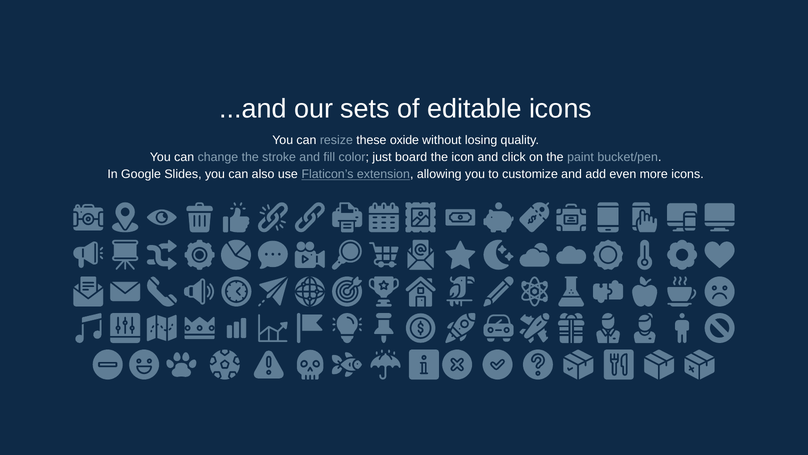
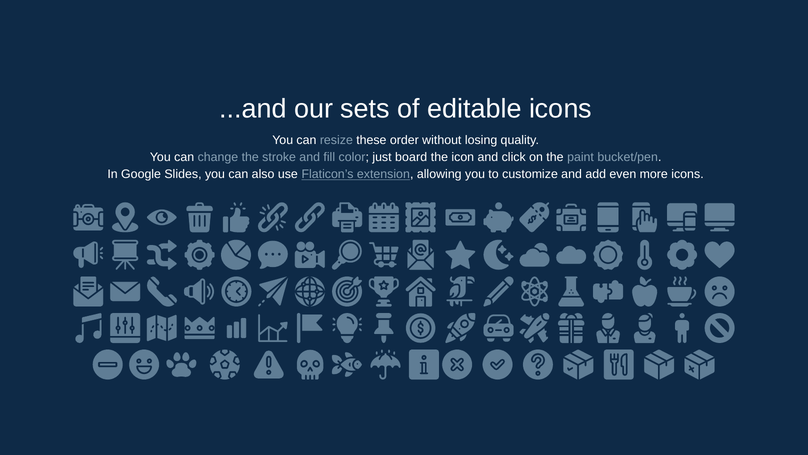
oxide: oxide -> order
